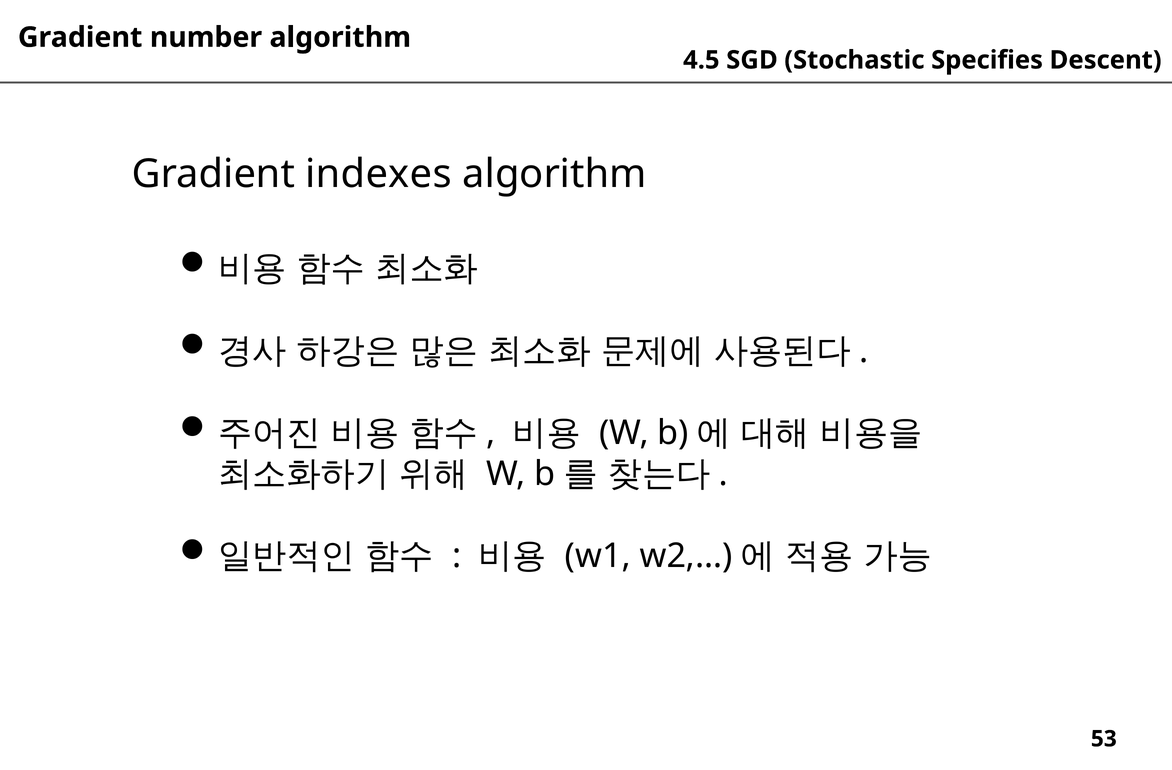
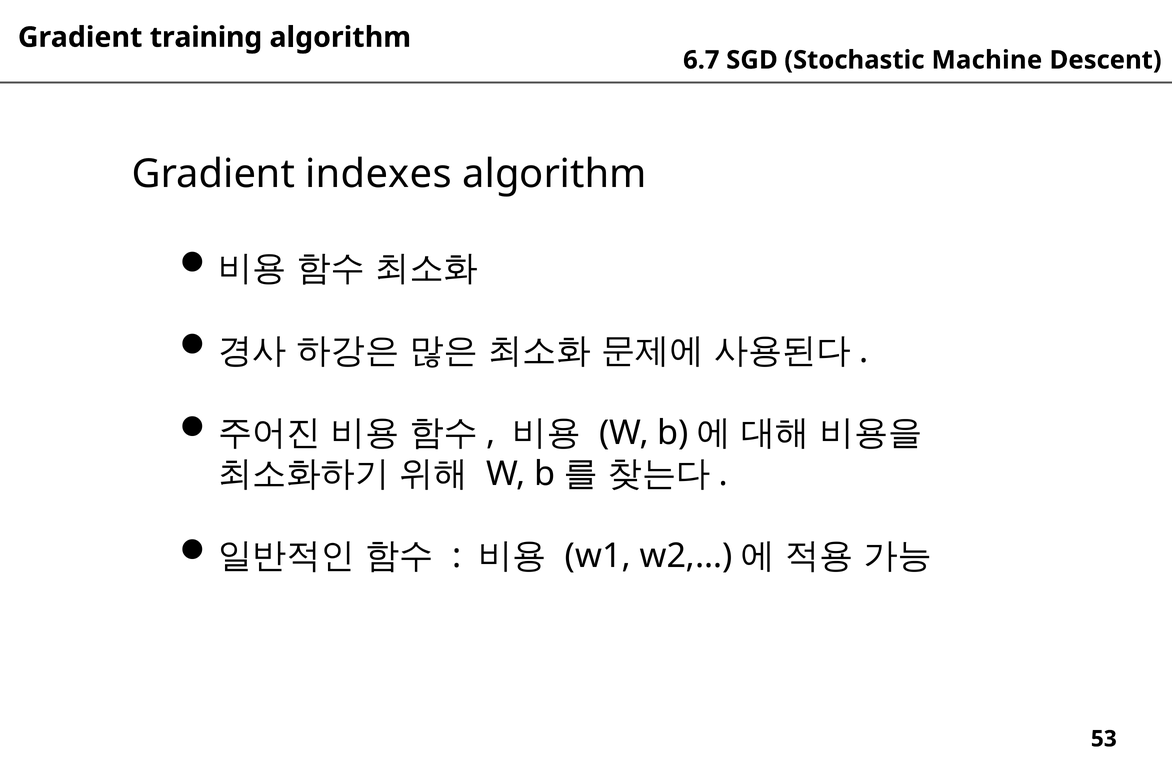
number: number -> training
4.5: 4.5 -> 6.7
Specifies: Specifies -> Machine
